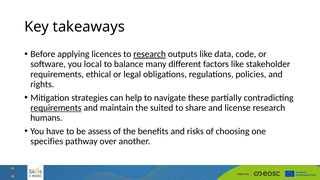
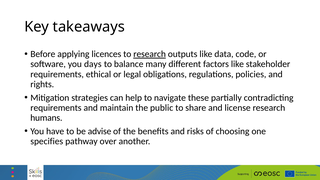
local: local -> days
requirements at (56, 108) underline: present -> none
suited: suited -> public
assess: assess -> advise
